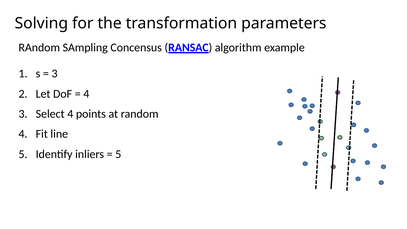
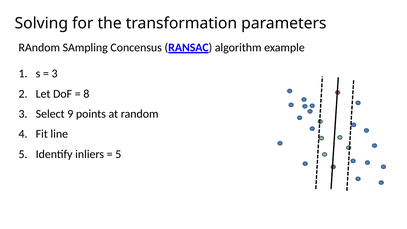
4 at (86, 94): 4 -> 8
Select 4: 4 -> 9
